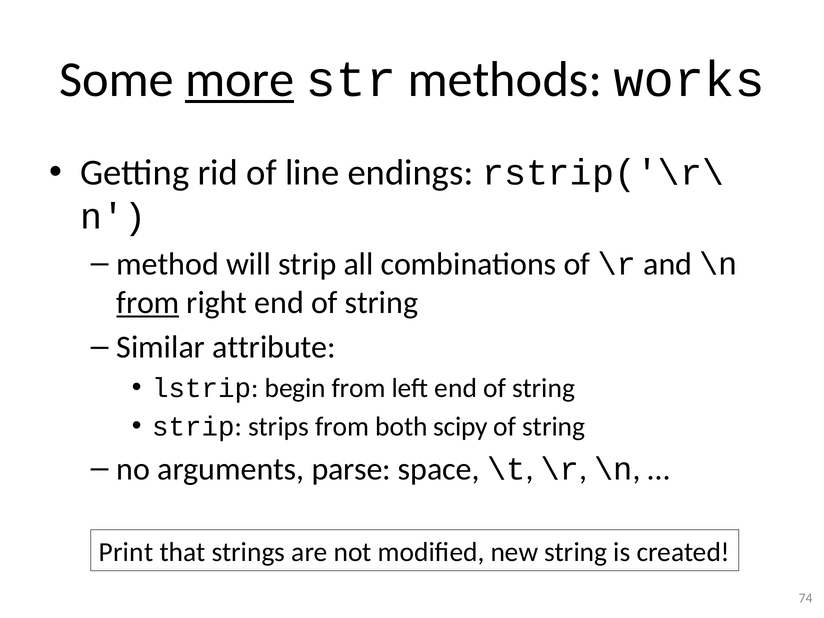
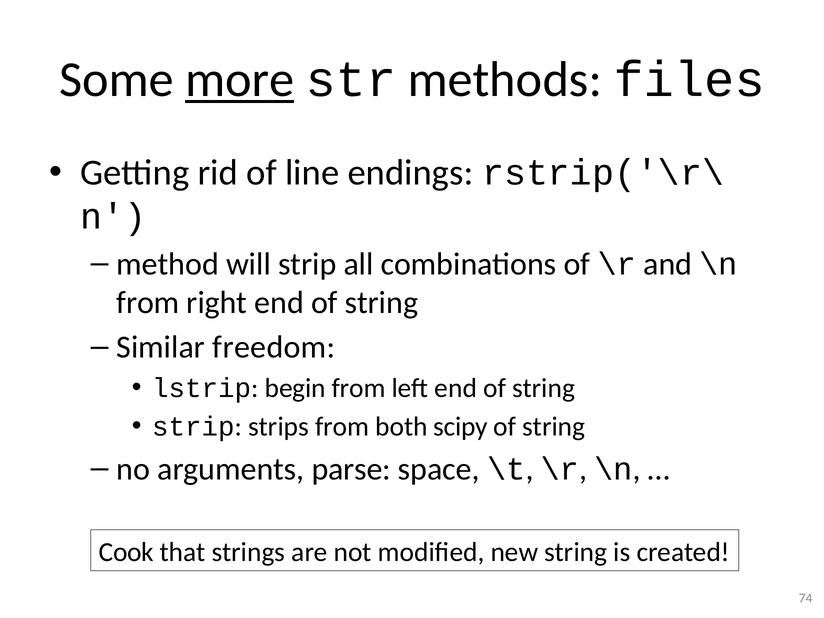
works: works -> files
from at (148, 303) underline: present -> none
attribute: attribute -> freedom
Print: Print -> Cook
